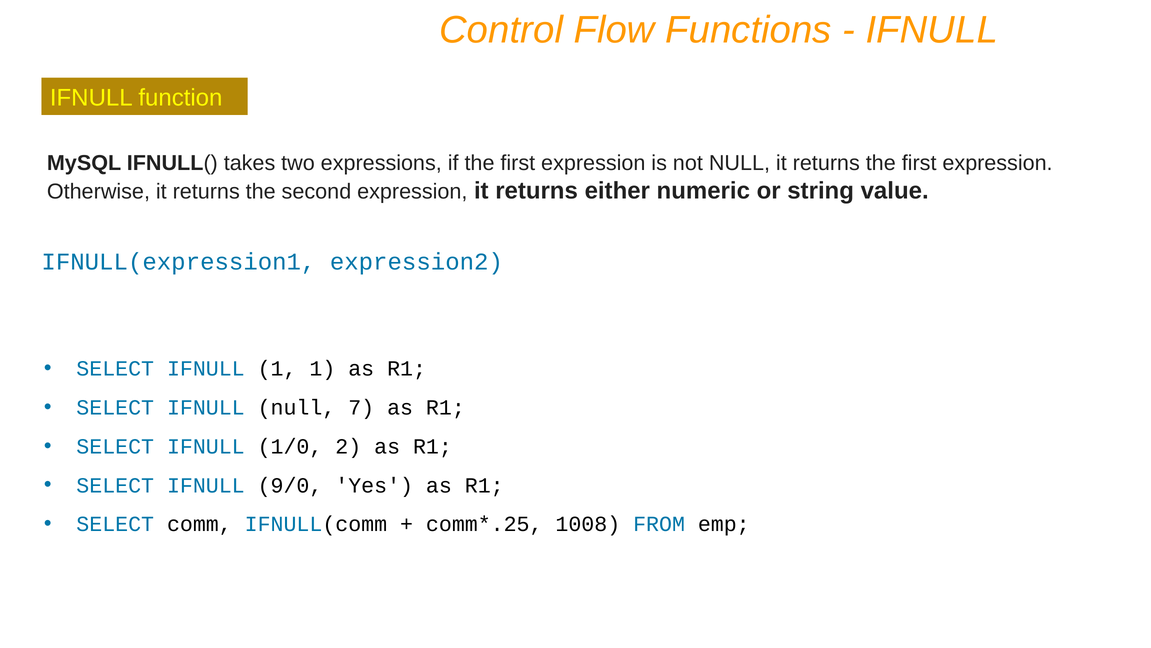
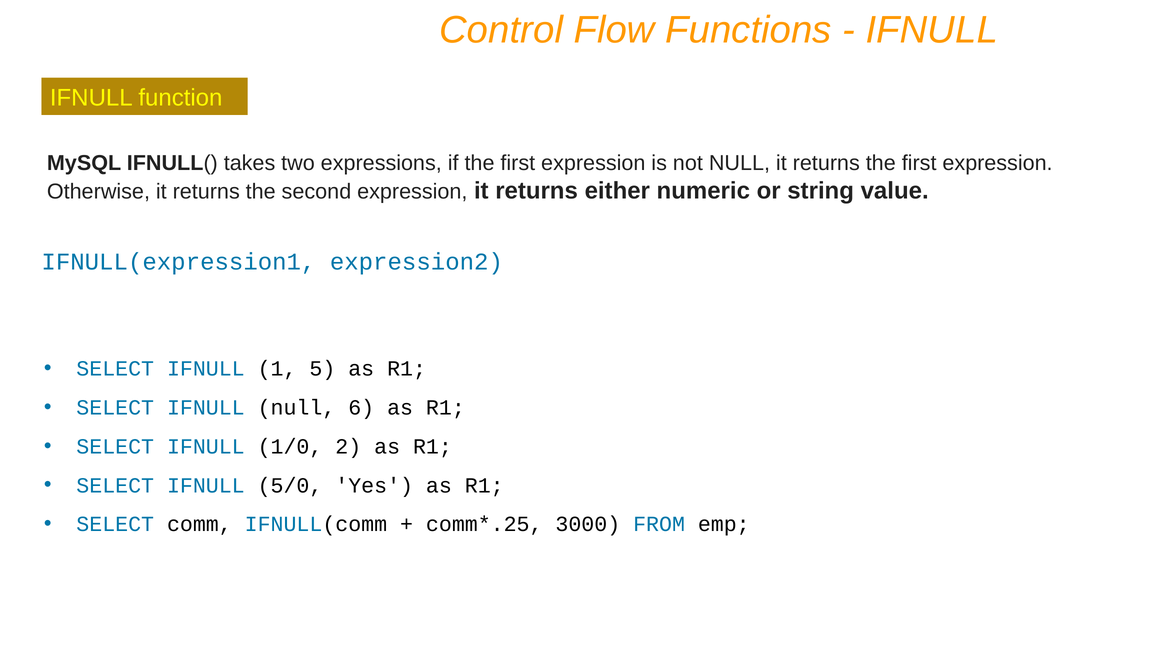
1 1: 1 -> 5
7: 7 -> 6
9/0: 9/0 -> 5/0
1008: 1008 -> 3000
